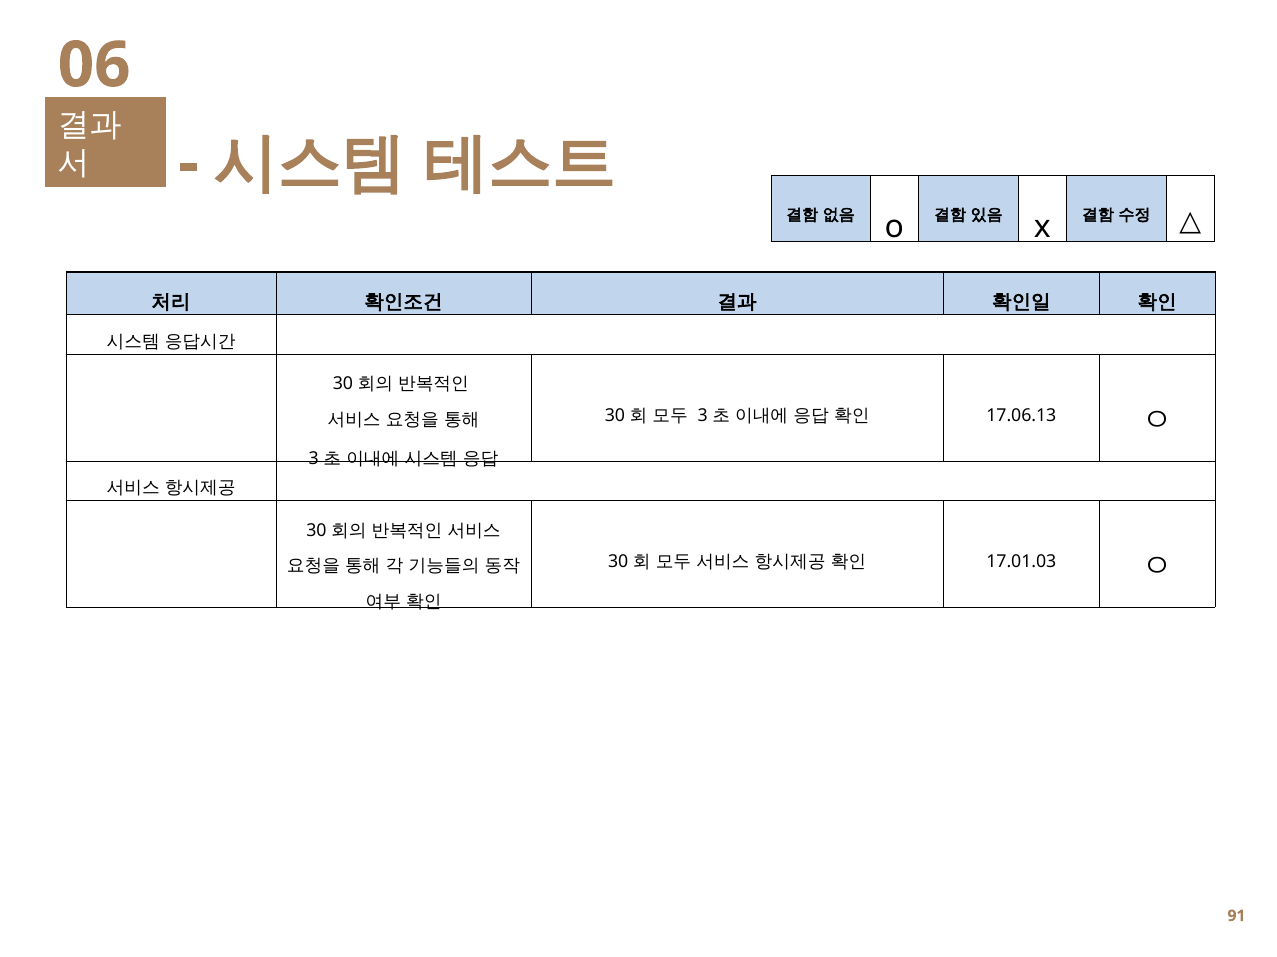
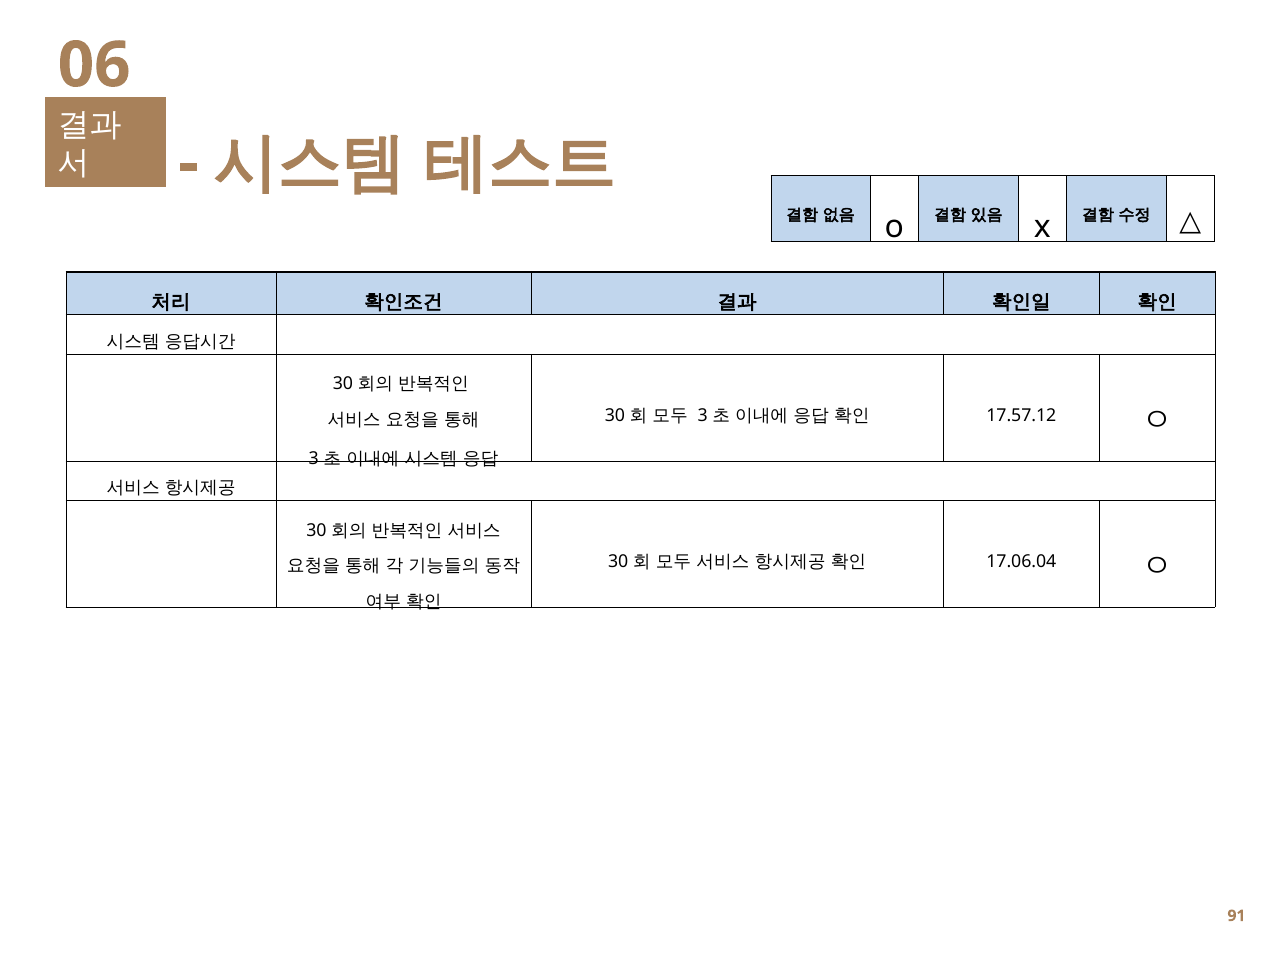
17.06.13: 17.06.13 -> 17.57.12
17.01.03: 17.01.03 -> 17.06.04
